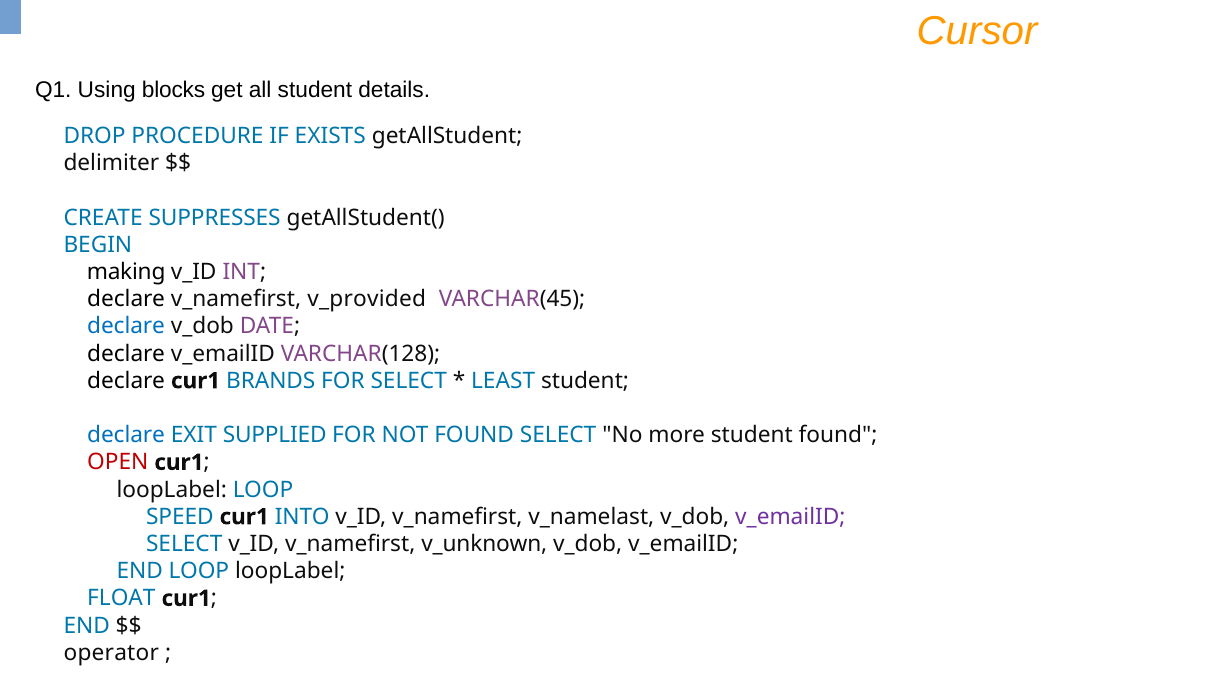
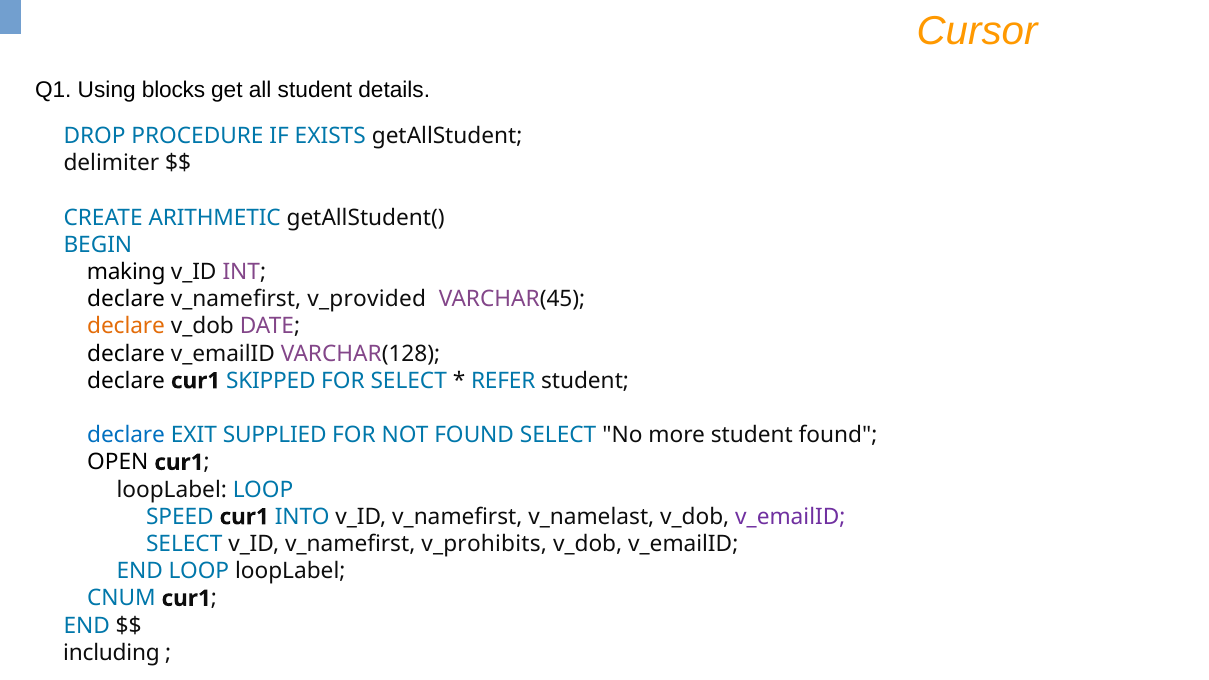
SUPPRESSES: SUPPRESSES -> ARITHMETIC
declare at (126, 326) colour: blue -> orange
BRANDS: BRANDS -> SKIPPED
LEAST: LEAST -> REFER
OPEN colour: red -> black
v_unknown: v_unknown -> v_prohibits
FLOAT: FLOAT -> CNUM
operator: operator -> including
